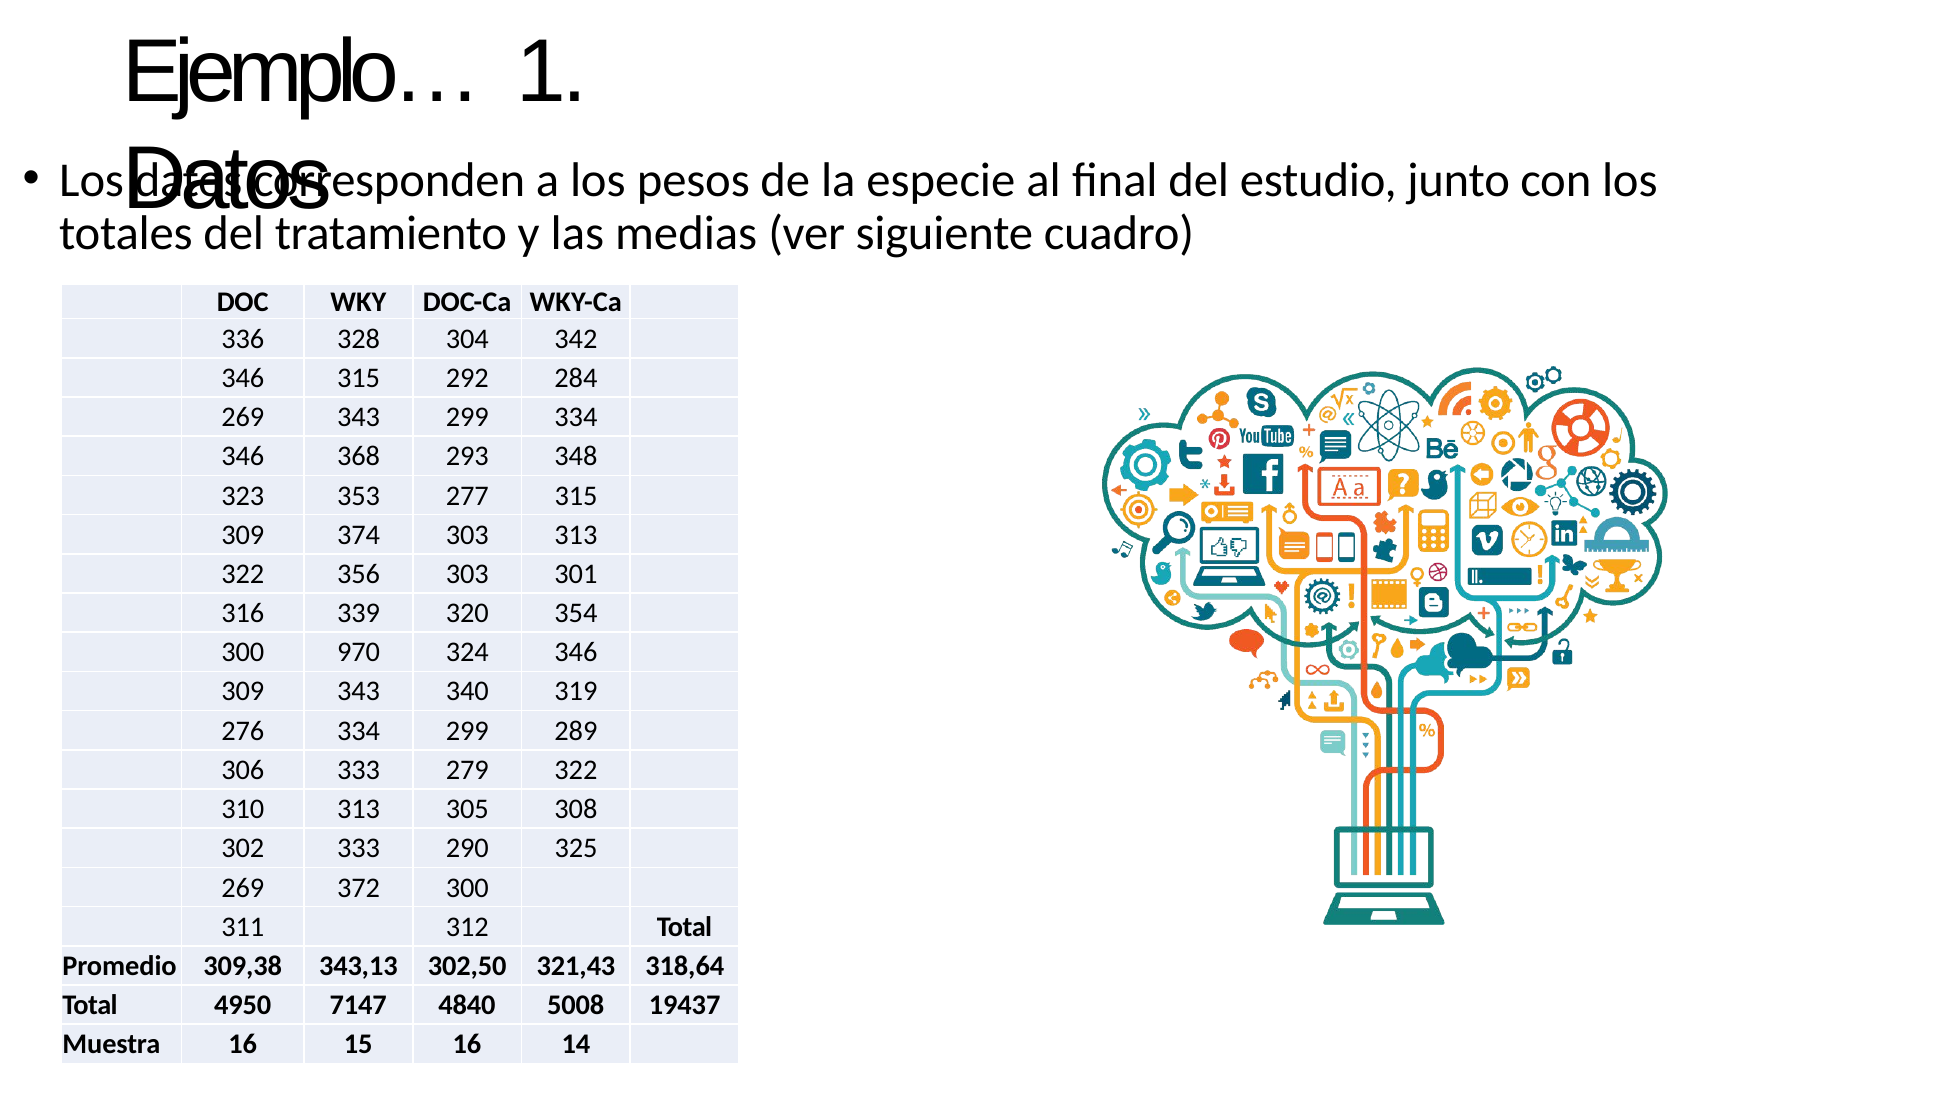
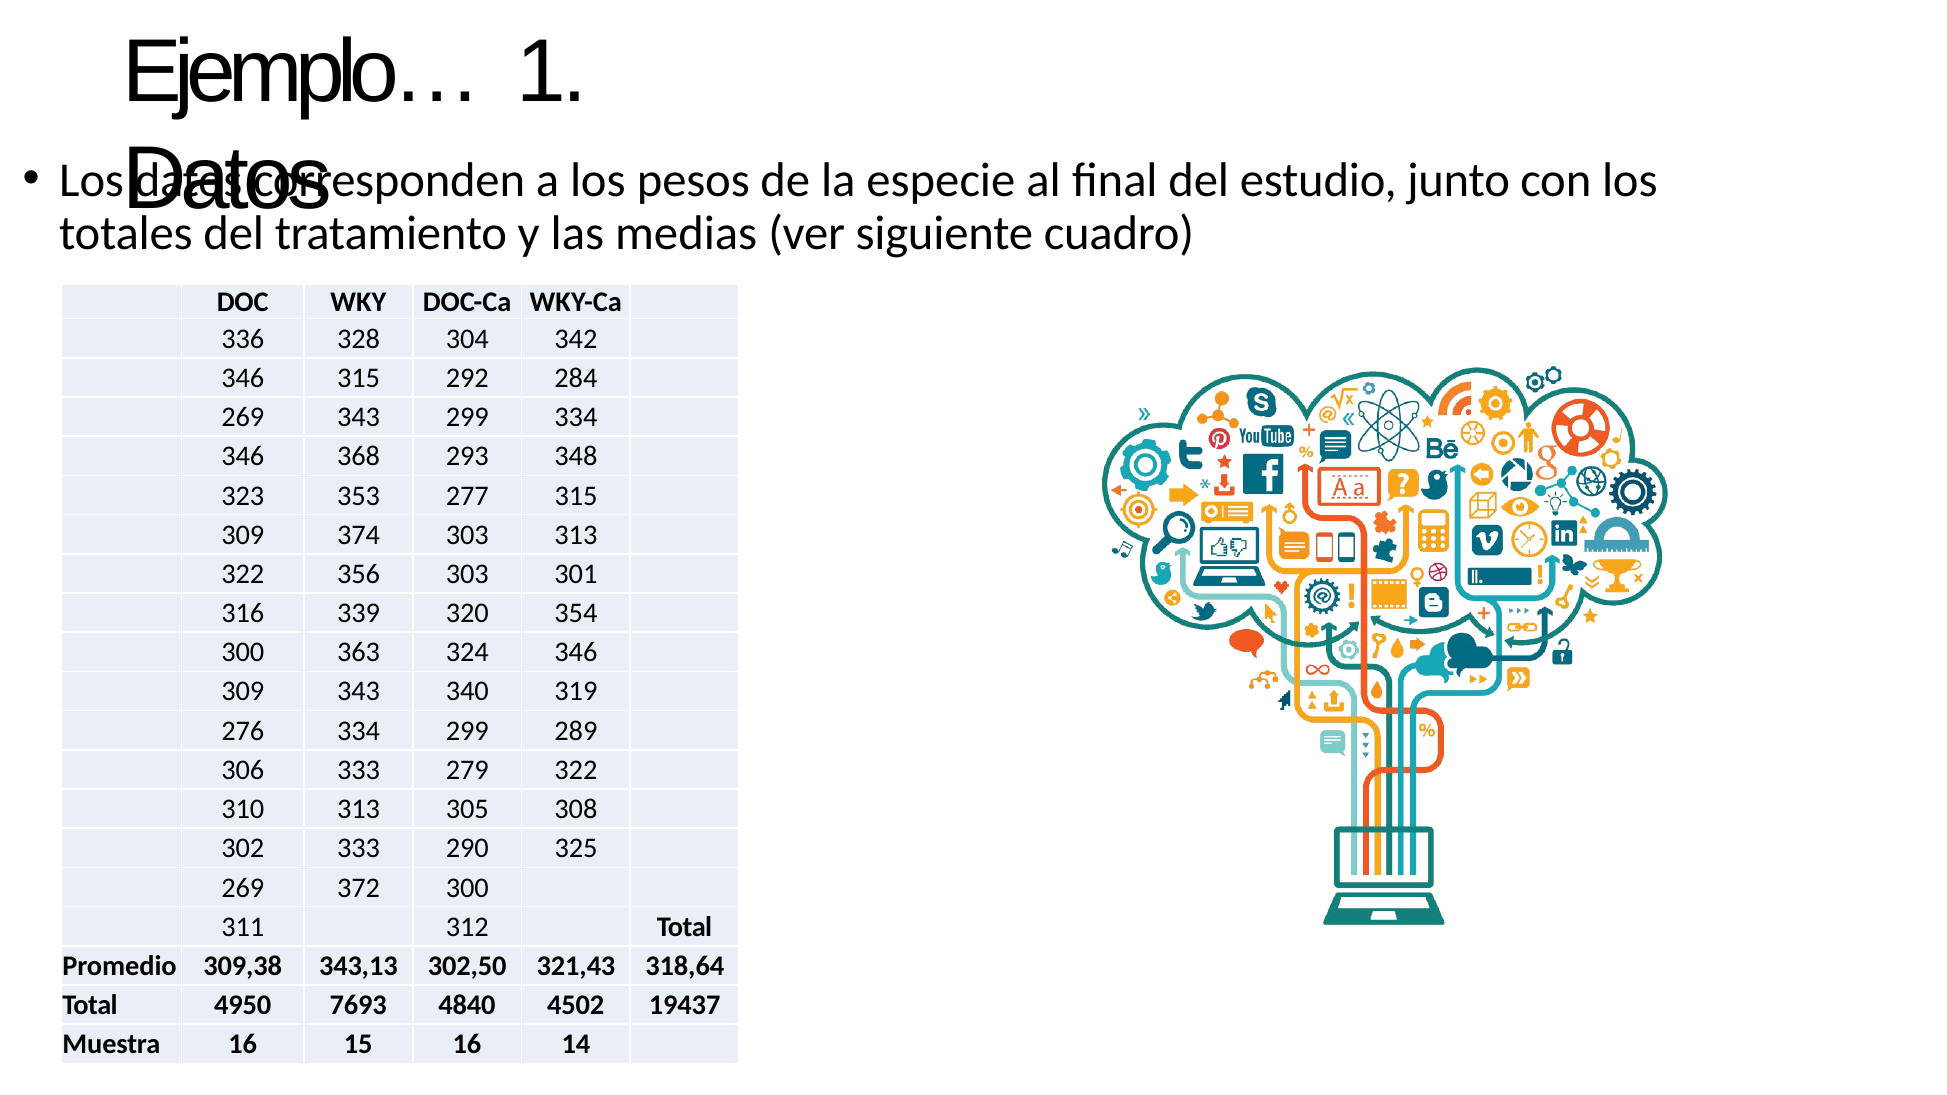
970: 970 -> 363
7147: 7147 -> 7693
5008: 5008 -> 4502
